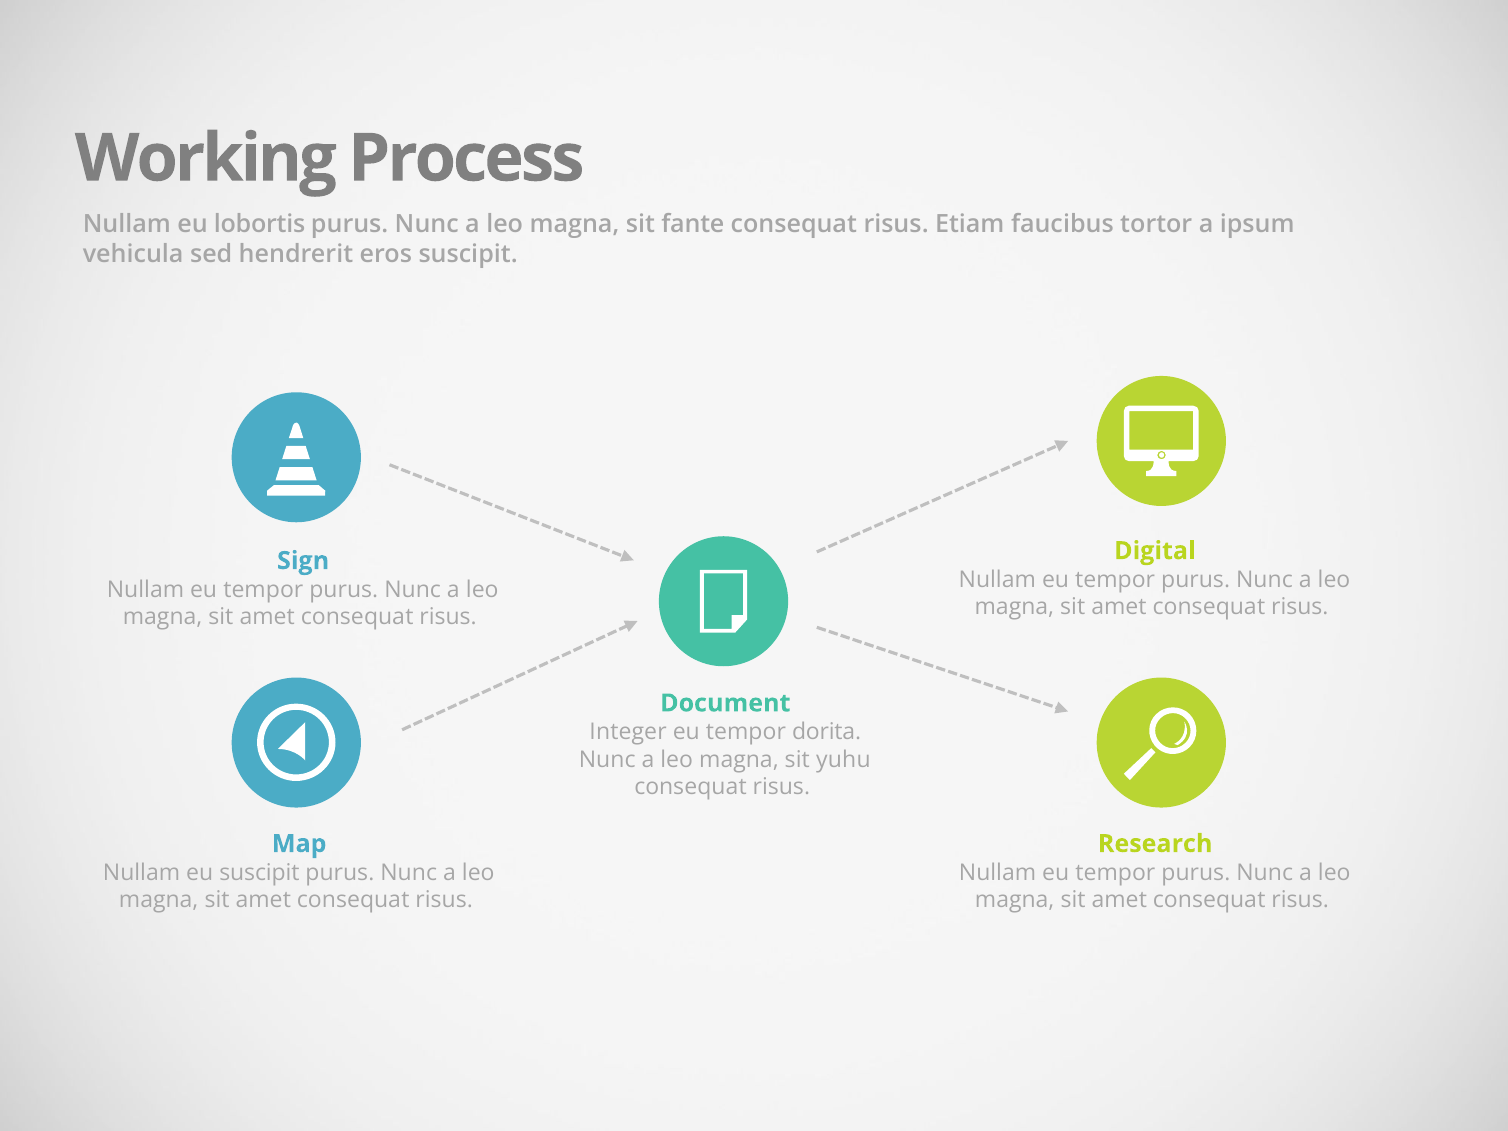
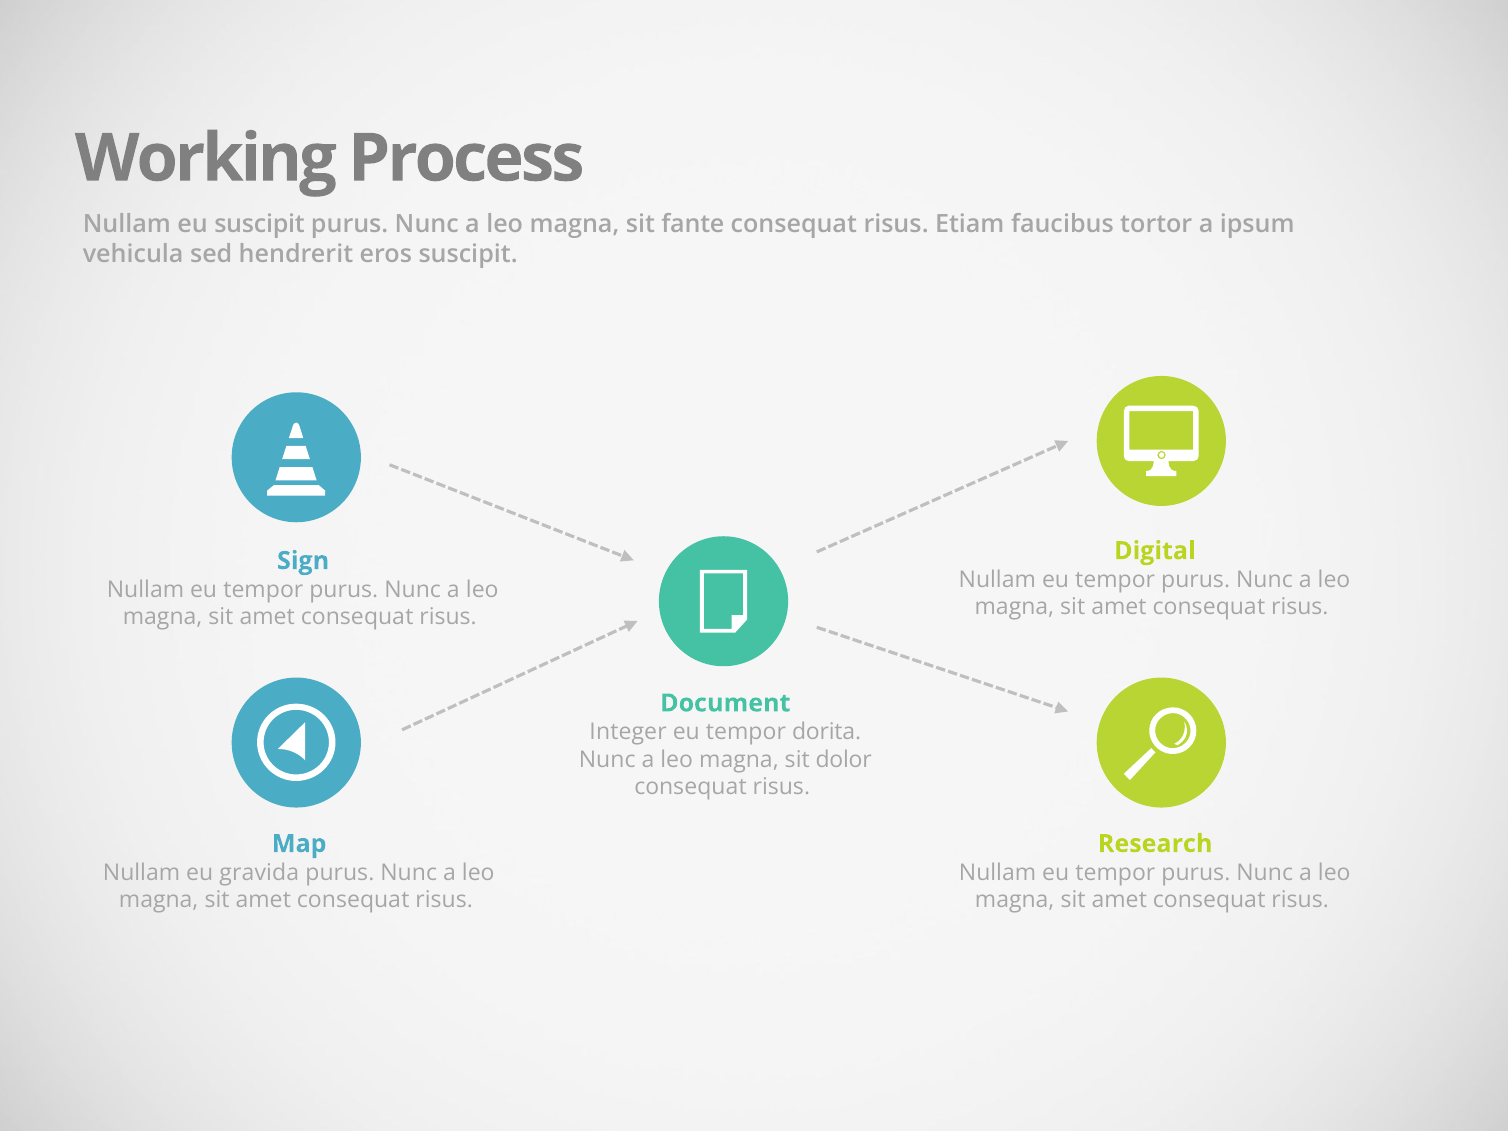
eu lobortis: lobortis -> suscipit
yuhu: yuhu -> dolor
eu suscipit: suscipit -> gravida
